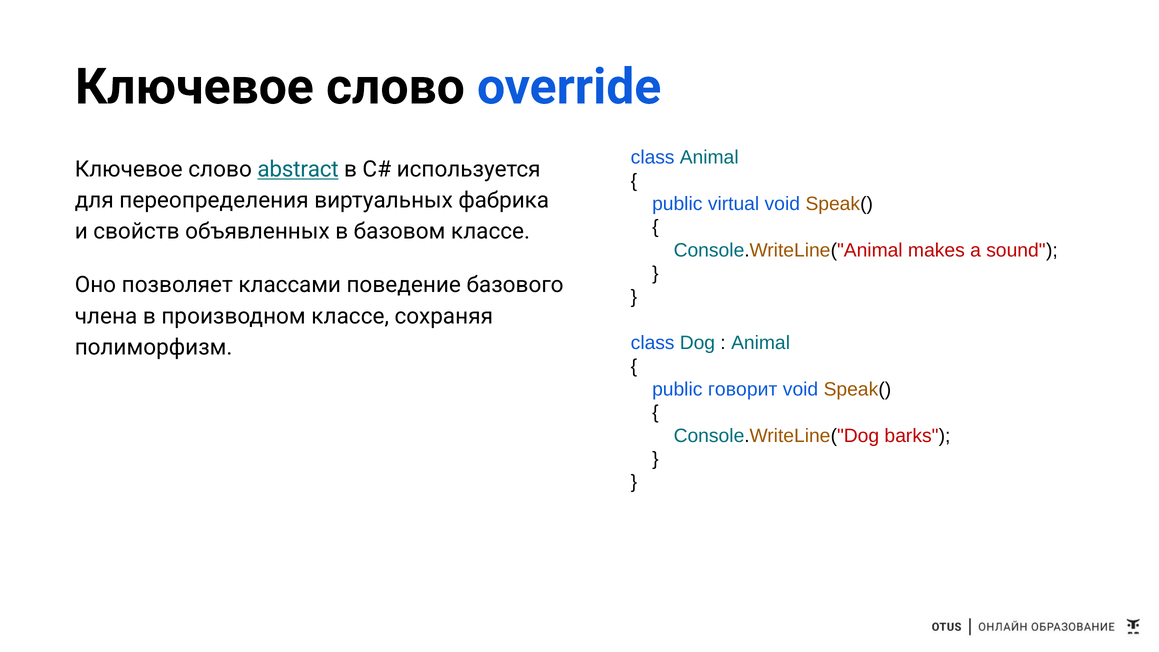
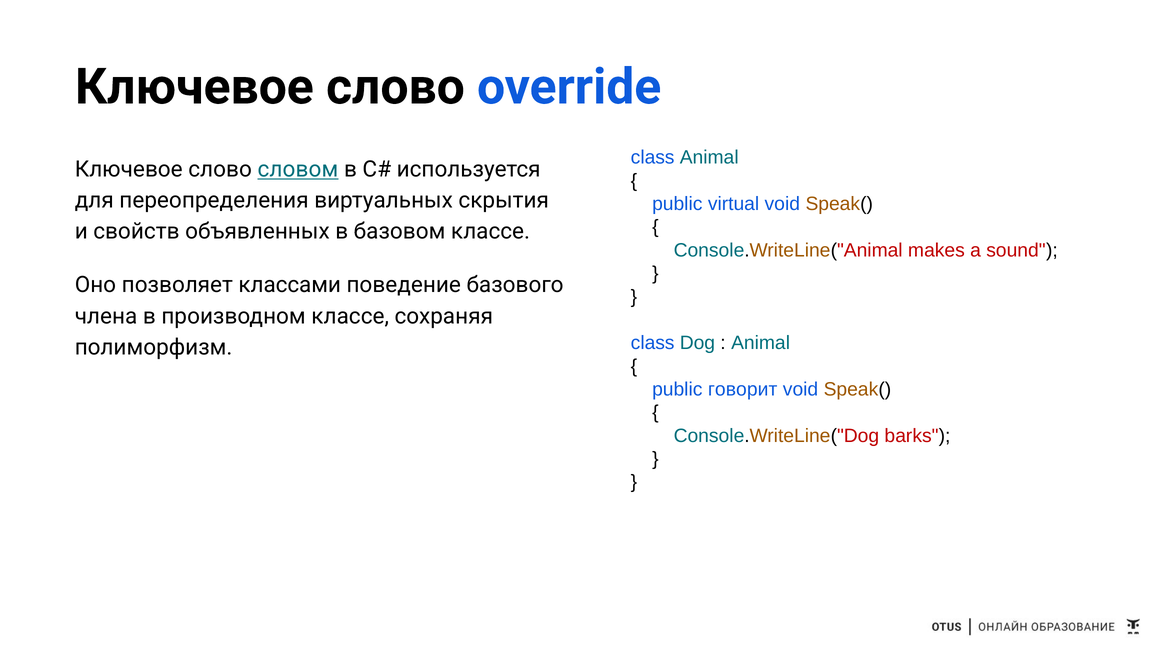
abstract: abstract -> словом
фабрика: фабрика -> скрытия
